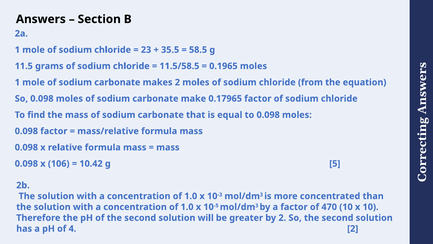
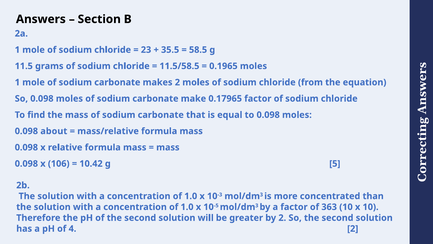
0.098 factor: factor -> about
470: 470 -> 363
